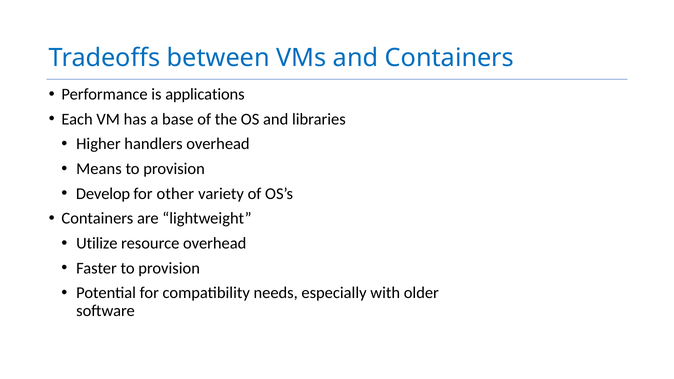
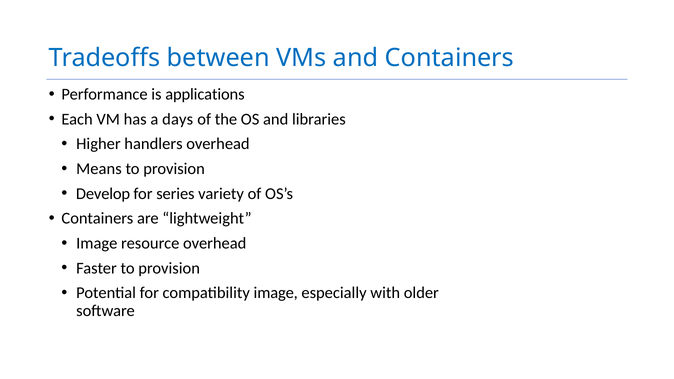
base: base -> days
other: other -> series
Utilize at (97, 243): Utilize -> Image
compatibility needs: needs -> image
